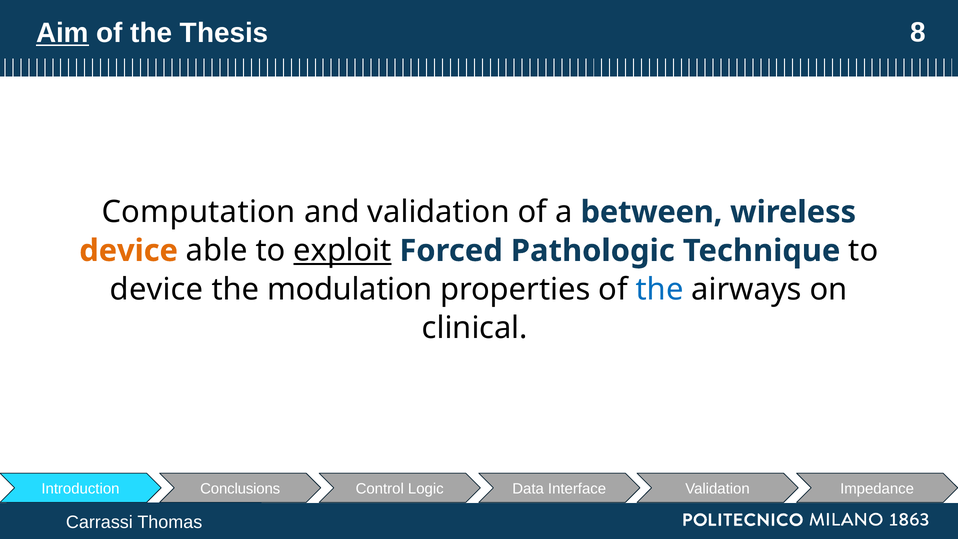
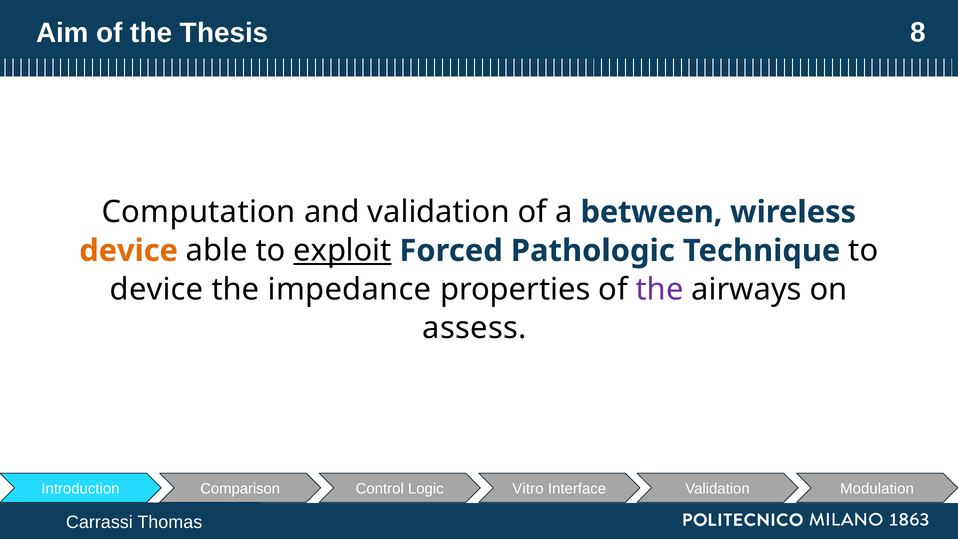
Aim underline: present -> none
modulation: modulation -> impedance
the at (660, 289) colour: blue -> purple
clinical: clinical -> assess
Conclusions: Conclusions -> Comparison
Data: Data -> Vitro
Impedance: Impedance -> Modulation
